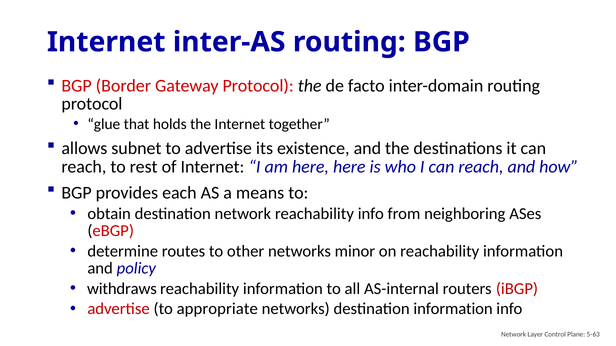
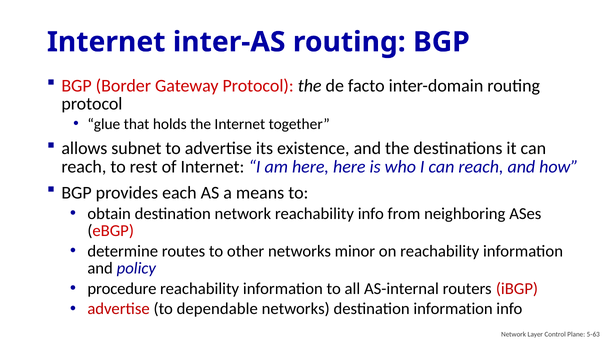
withdraws: withdraws -> procedure
appropriate: appropriate -> dependable
